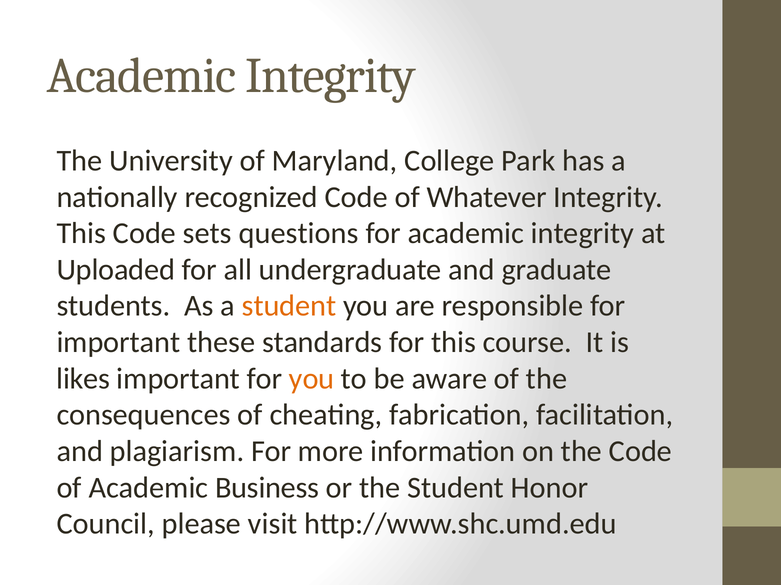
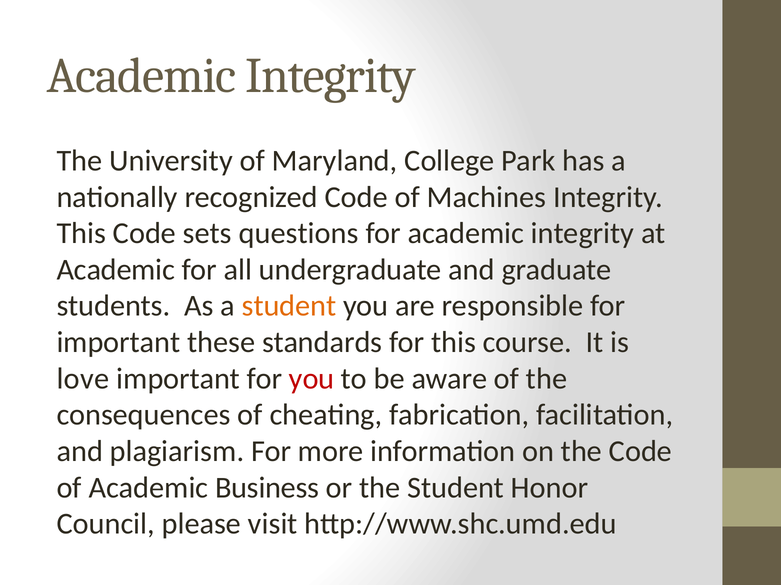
Whatever: Whatever -> Machines
Uploaded at (116, 270): Uploaded -> Academic
likes: likes -> love
you at (312, 379) colour: orange -> red
